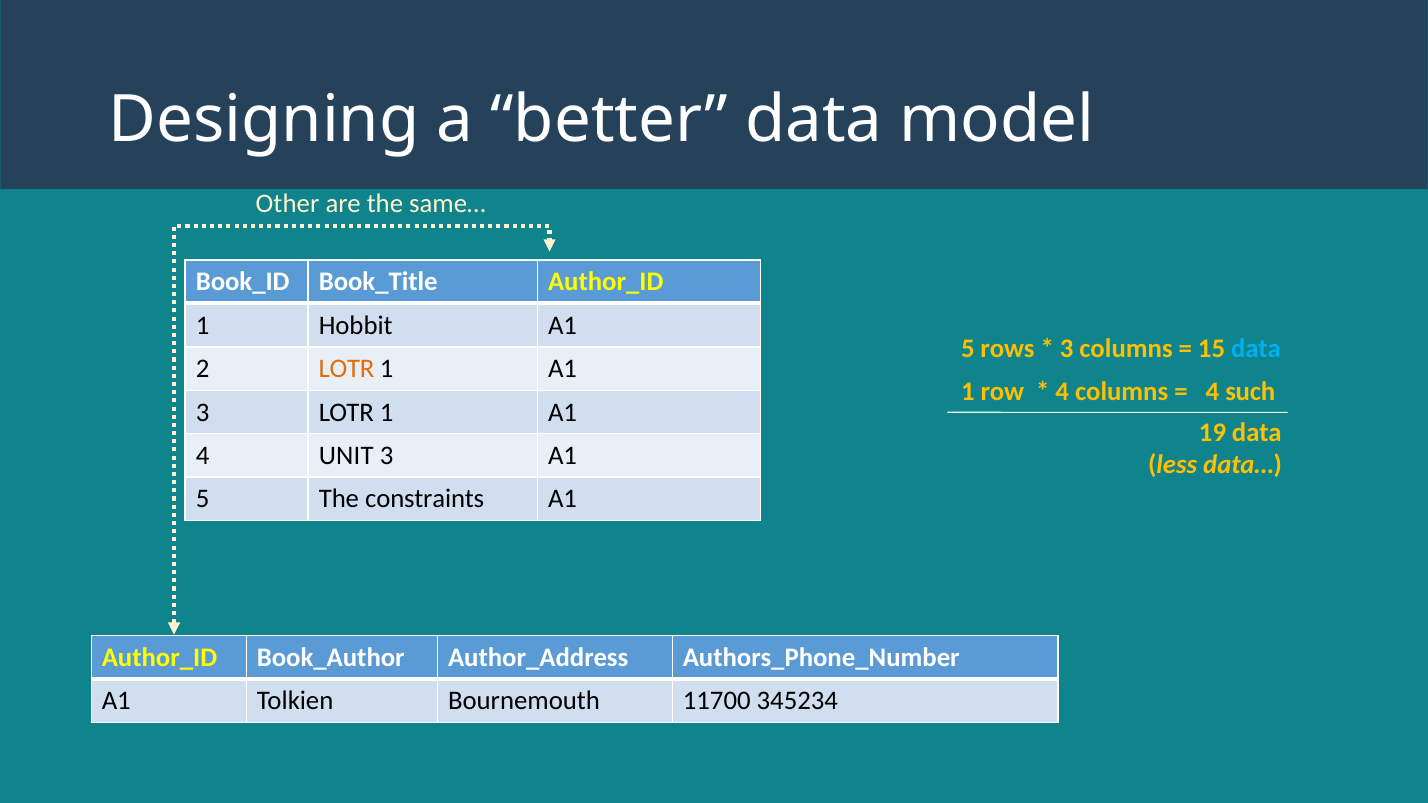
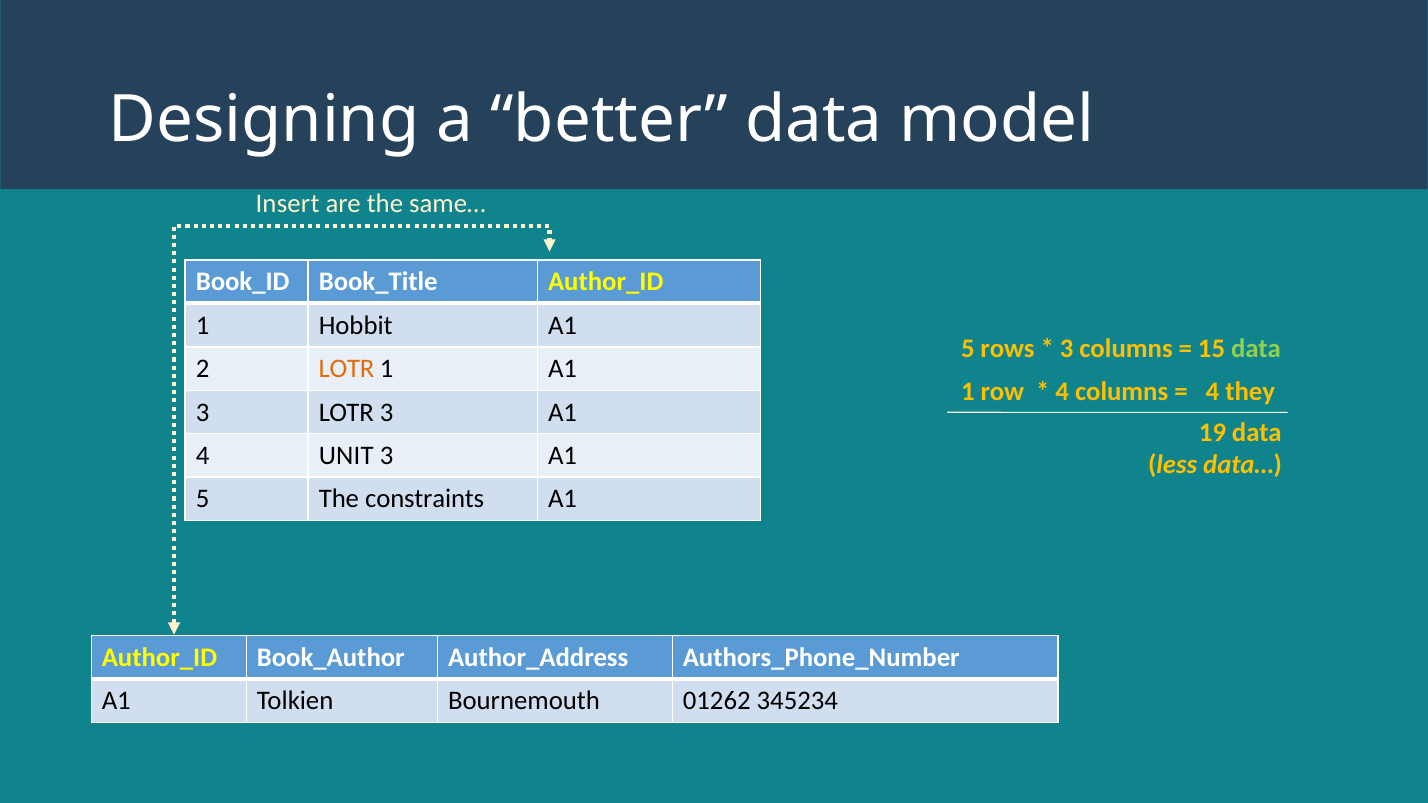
Other: Other -> Insert
data at (1256, 349) colour: light blue -> light green
such: such -> they
3 LOTR 1: 1 -> 3
11700: 11700 -> 01262
